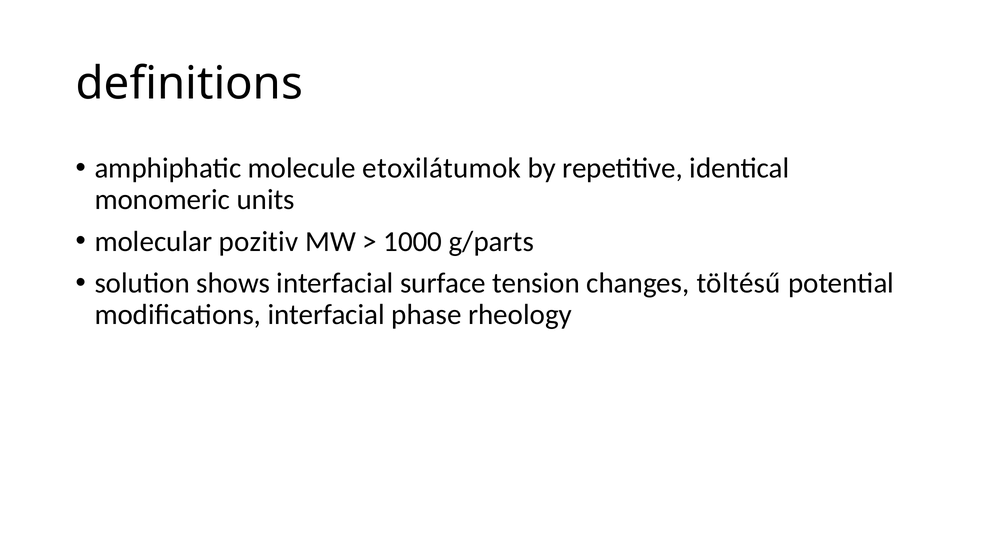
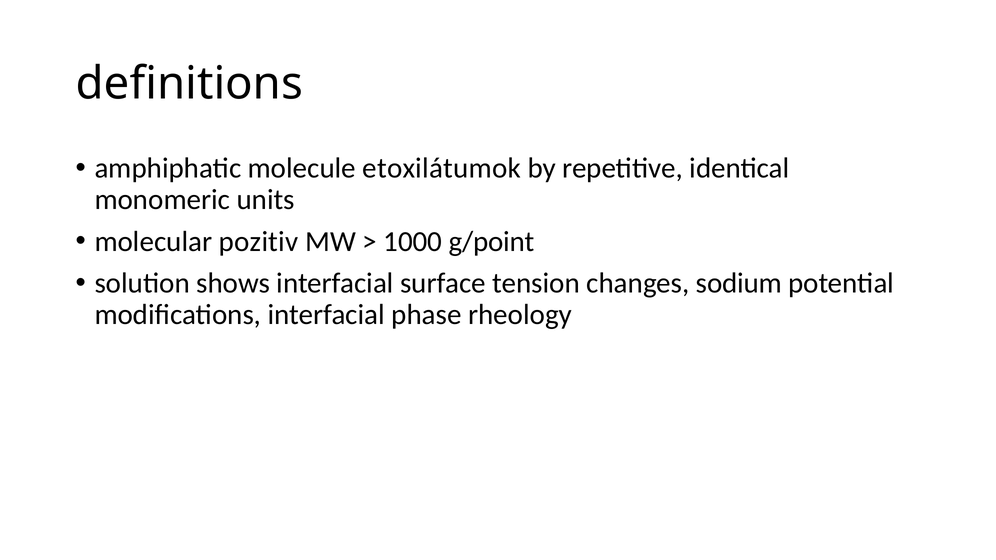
g/parts: g/parts -> g/point
töltésű: töltésű -> sodium
